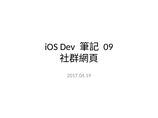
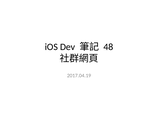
09: 09 -> 48
